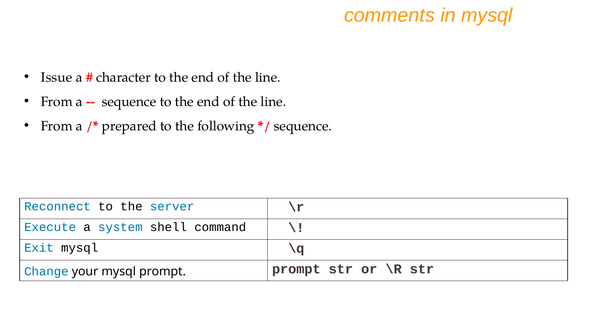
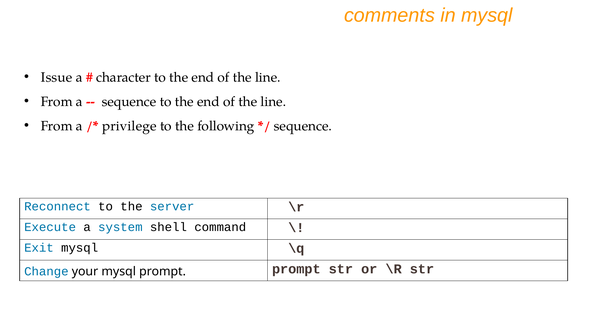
prepared: prepared -> privilege
